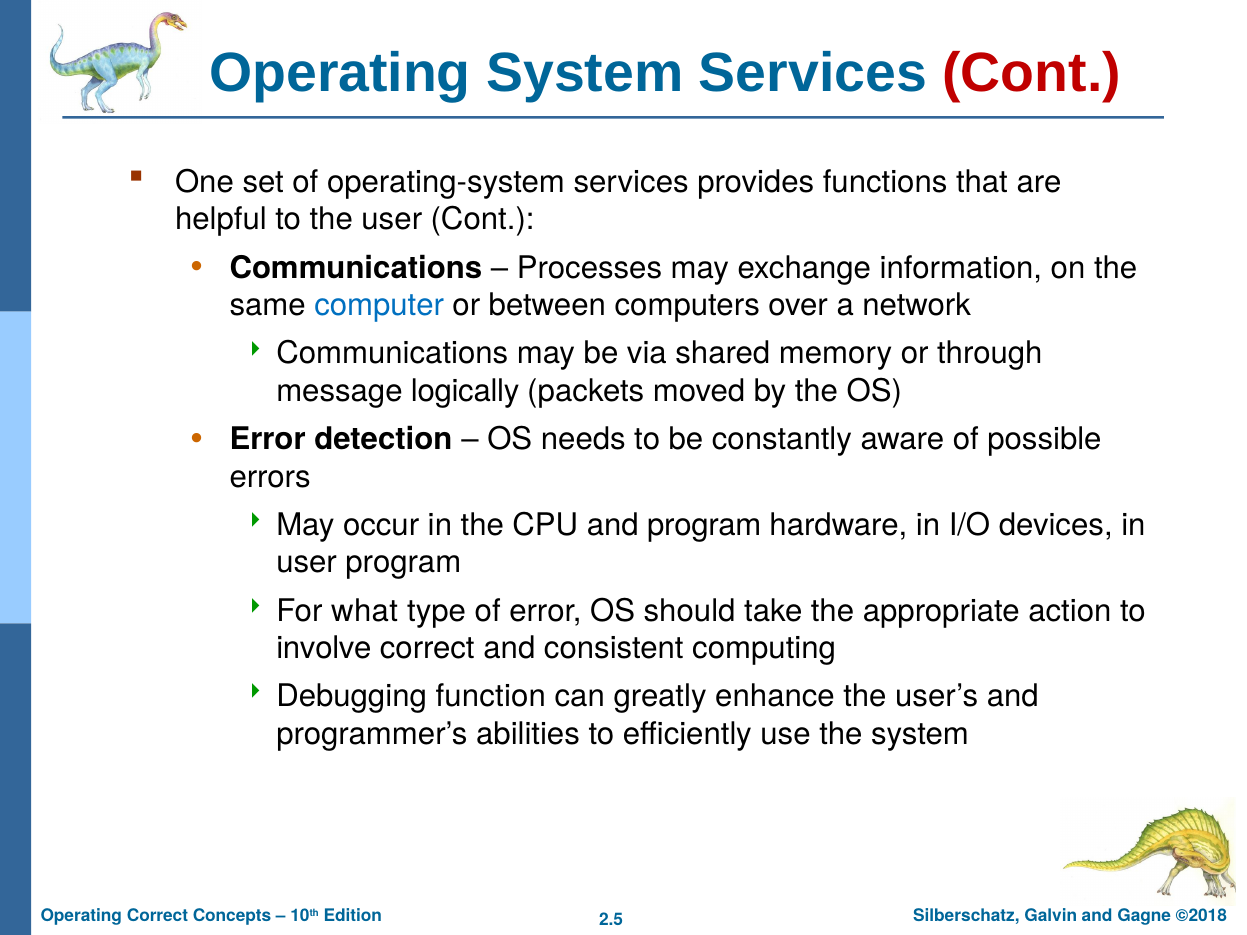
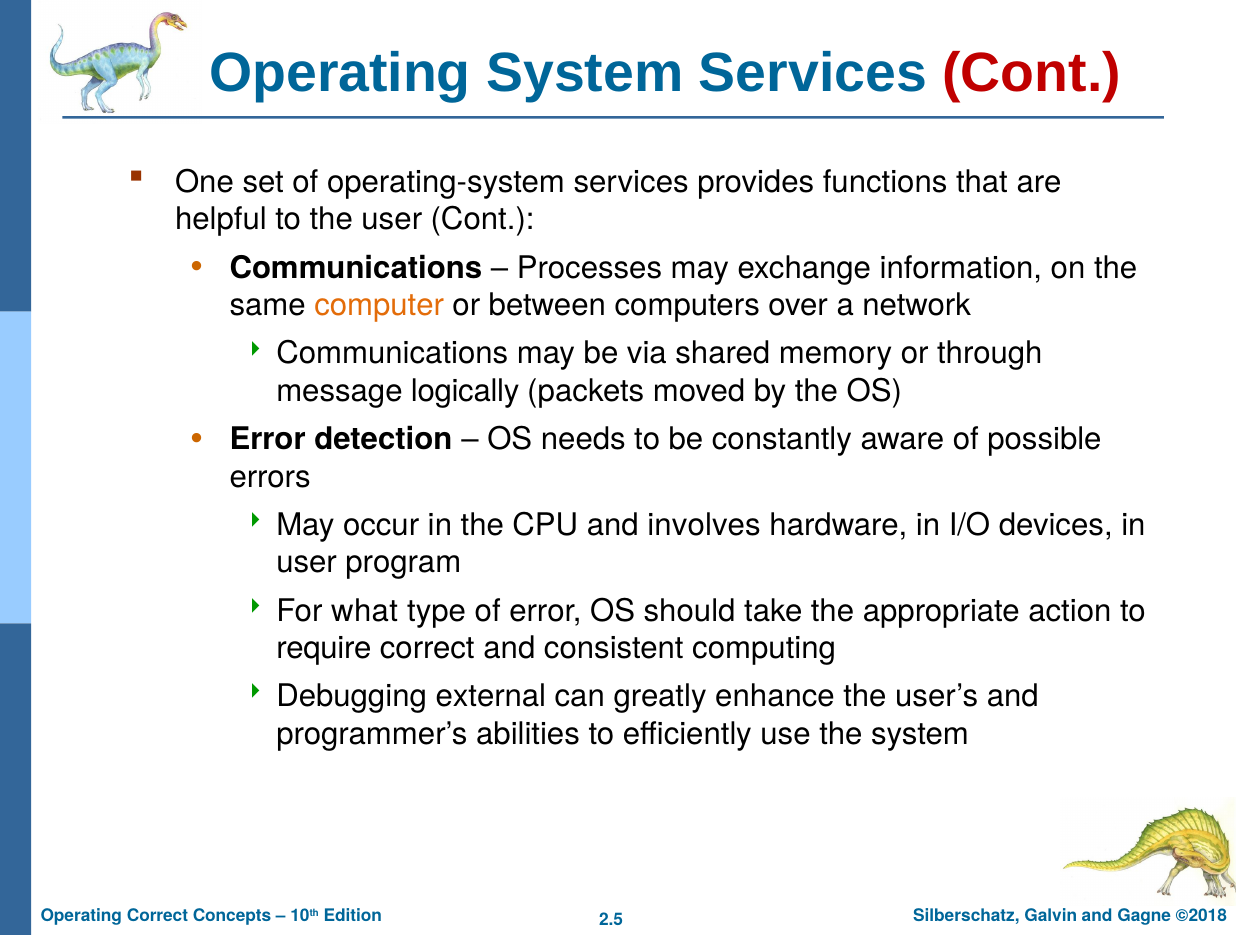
computer colour: blue -> orange
and program: program -> involves
involve: involve -> require
function: function -> external
